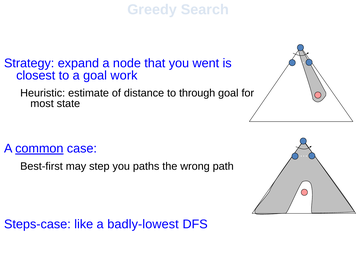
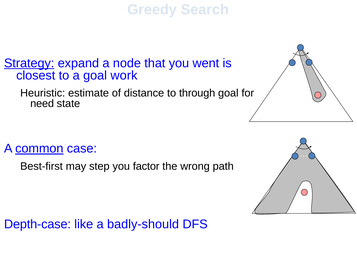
Strategy underline: none -> present
most: most -> need
paths: paths -> factor
Steps-case: Steps-case -> Depth-case
badly-lowest: badly-lowest -> badly-should
